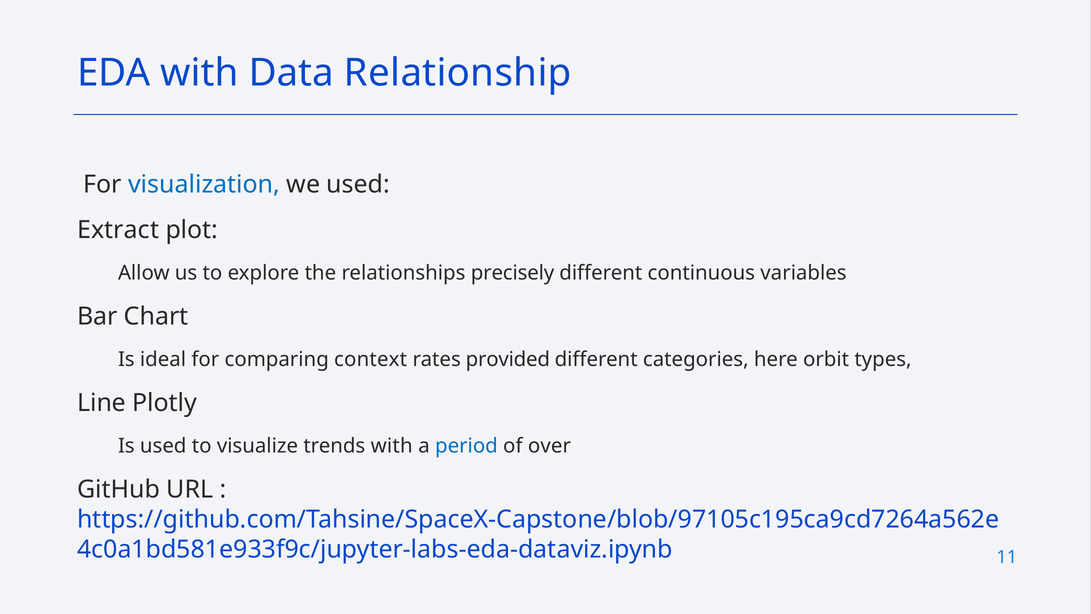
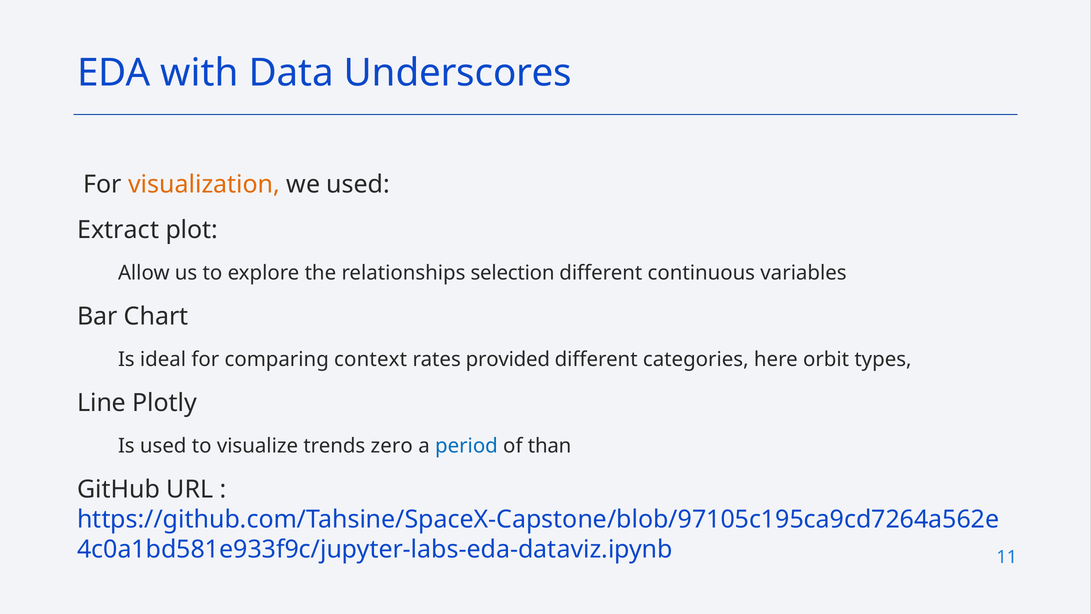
Relationship: Relationship -> Underscores
visualization colour: blue -> orange
precisely: precisely -> selection
trends with: with -> zero
over: over -> than
